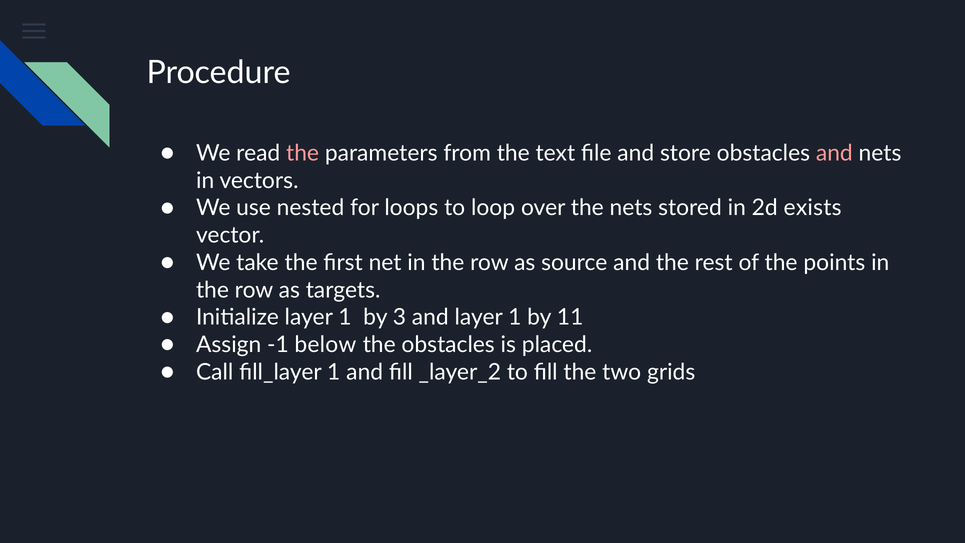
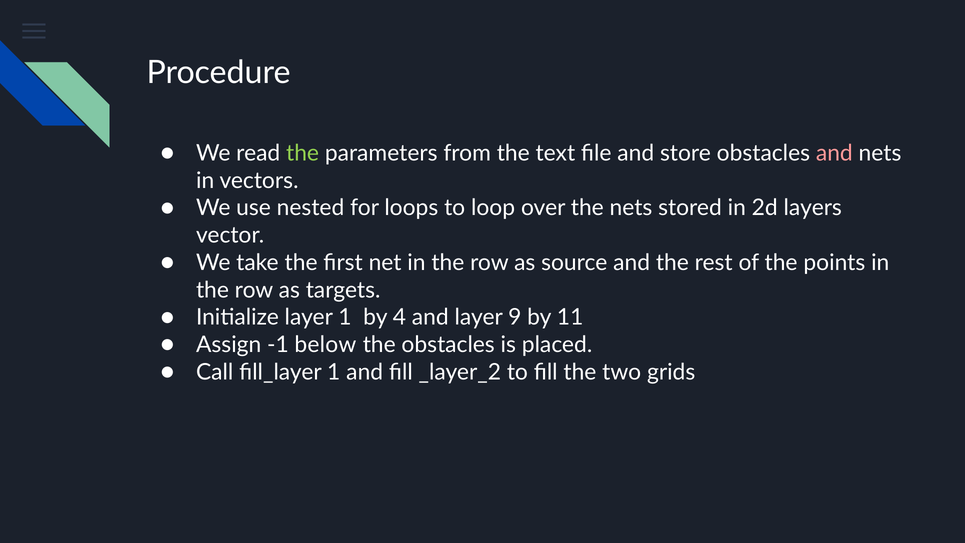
the at (303, 153) colour: pink -> light green
exists: exists -> layers
3: 3 -> 4
and layer 1: 1 -> 9
